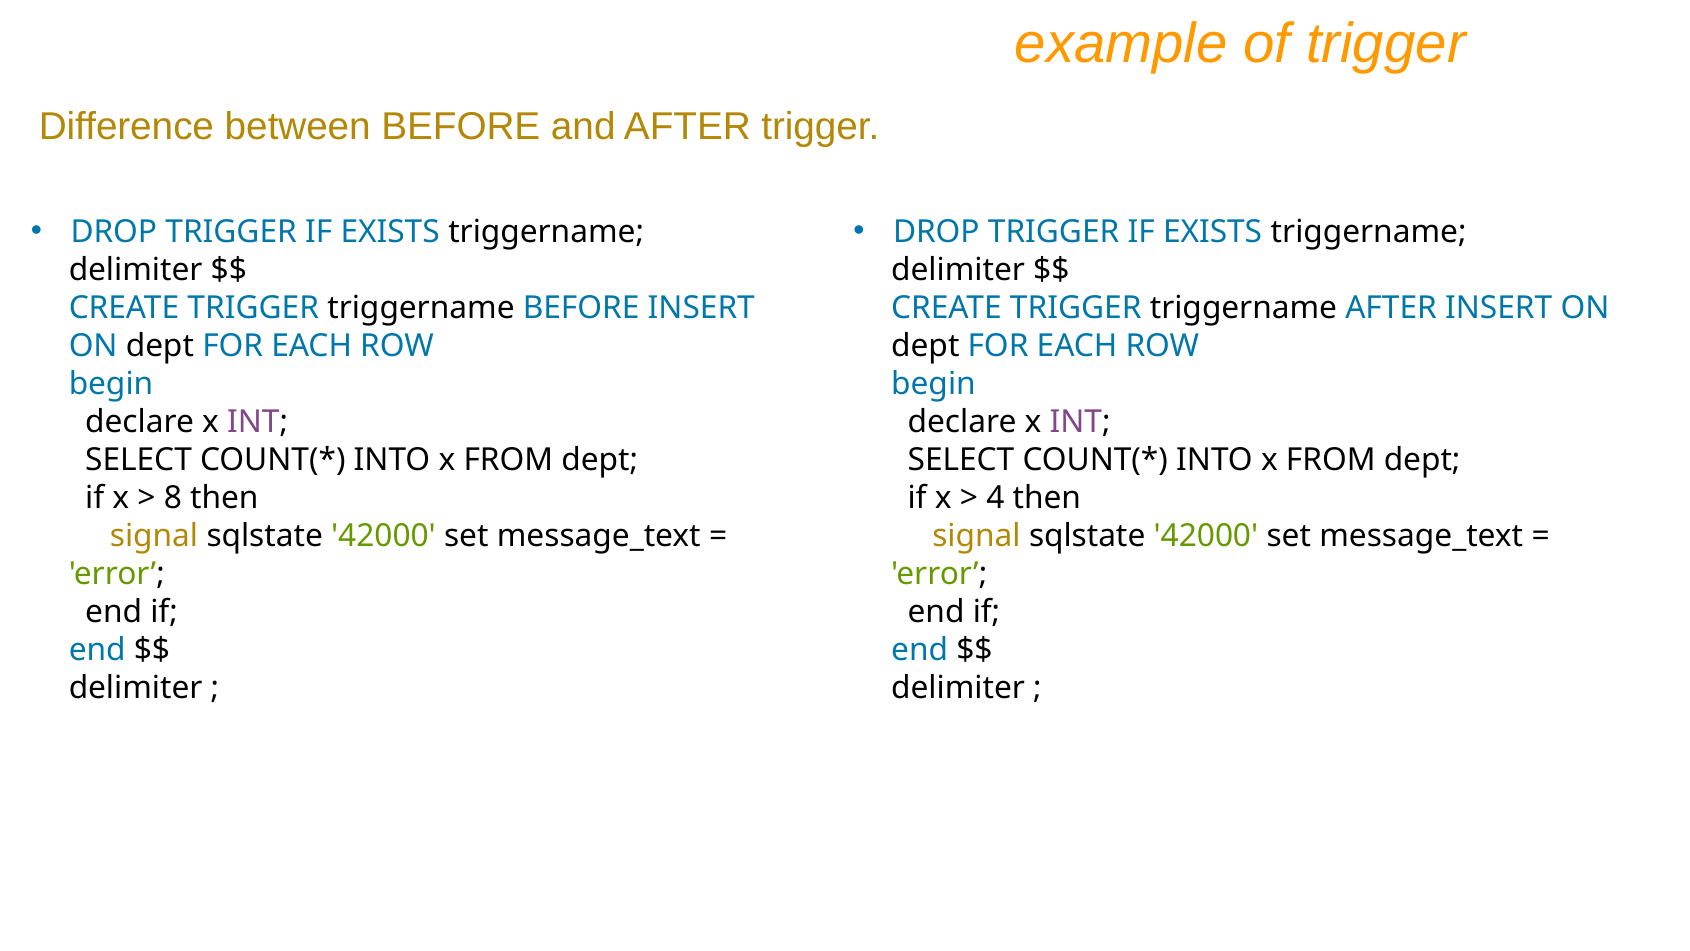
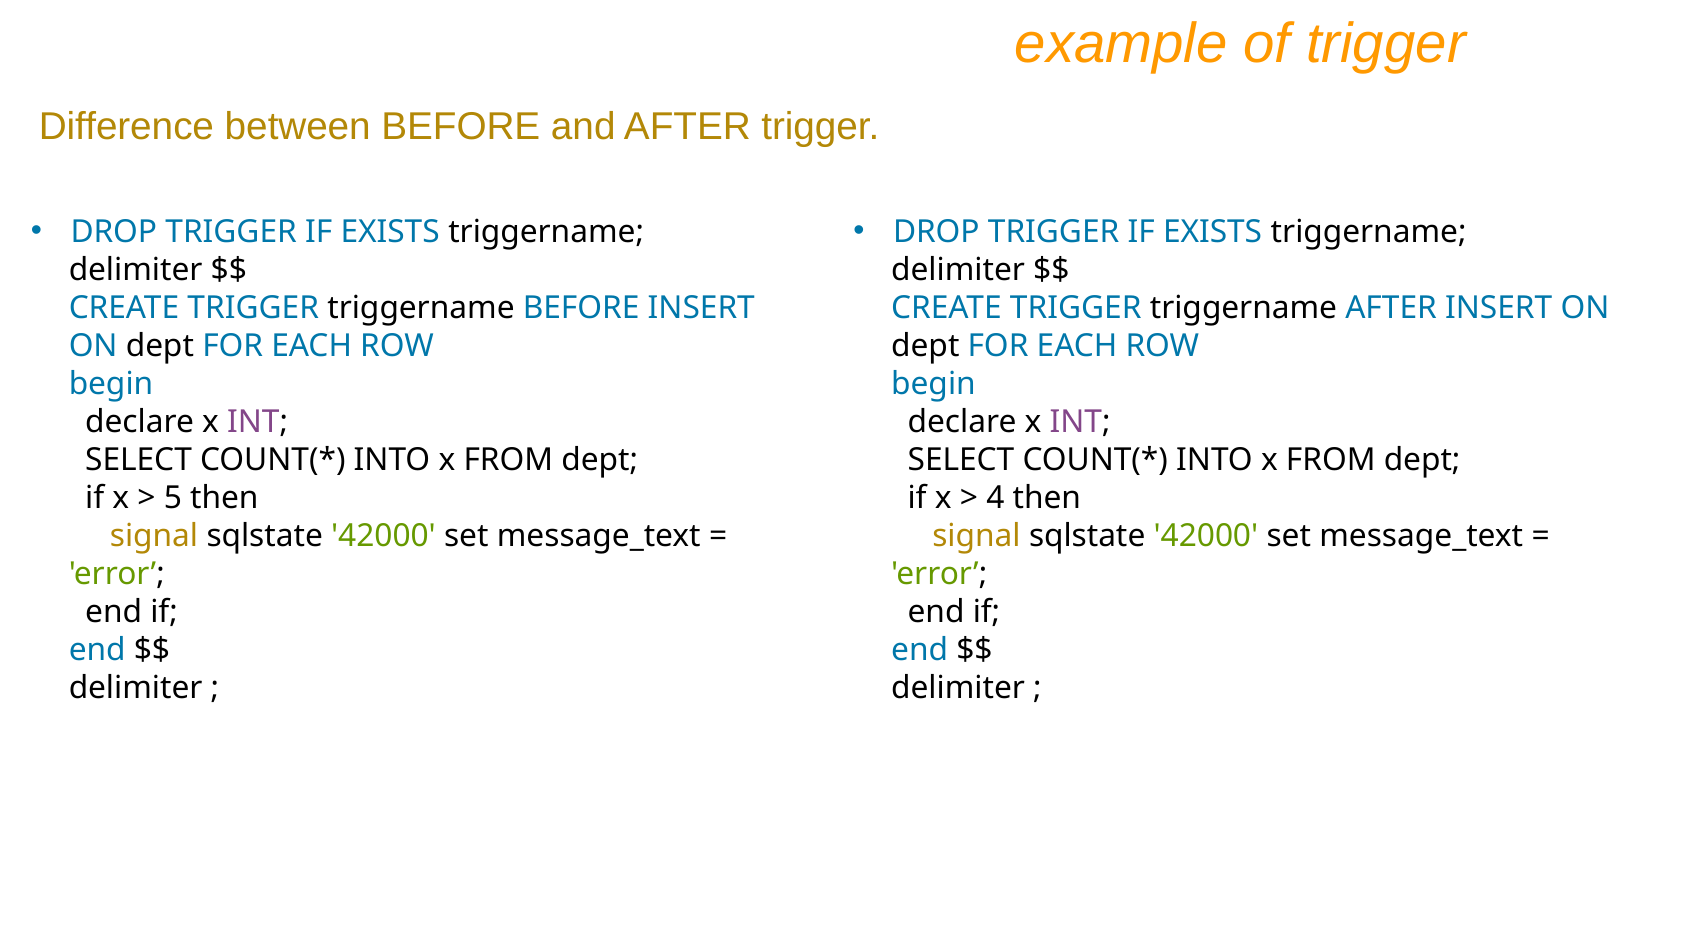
8: 8 -> 5
